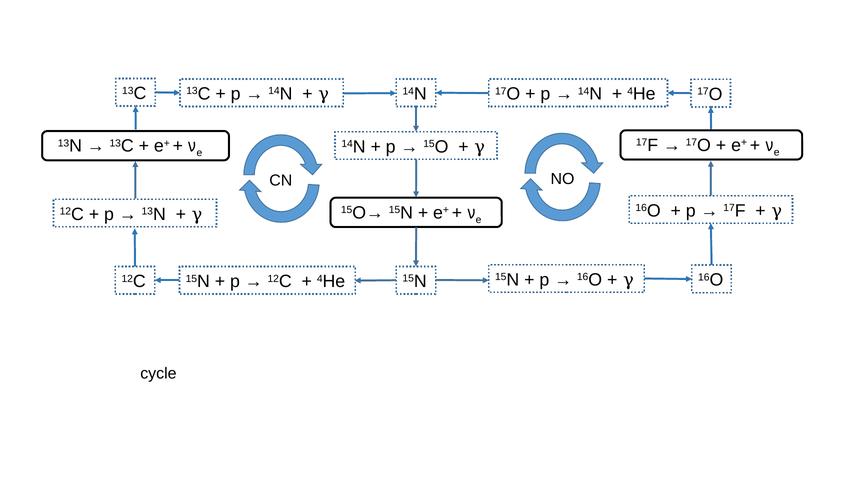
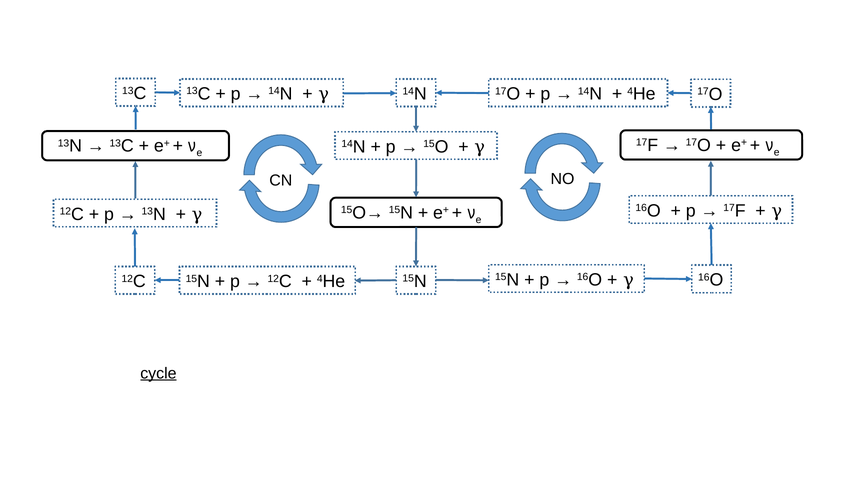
cycle underline: none -> present
